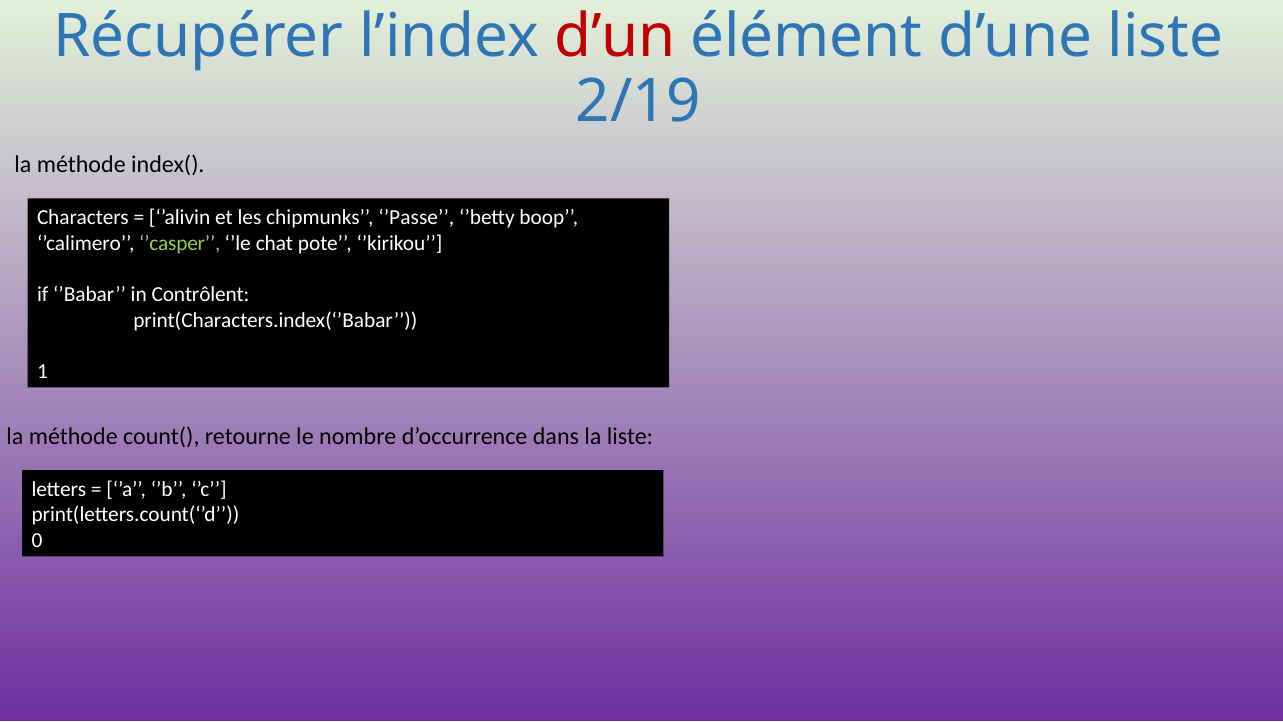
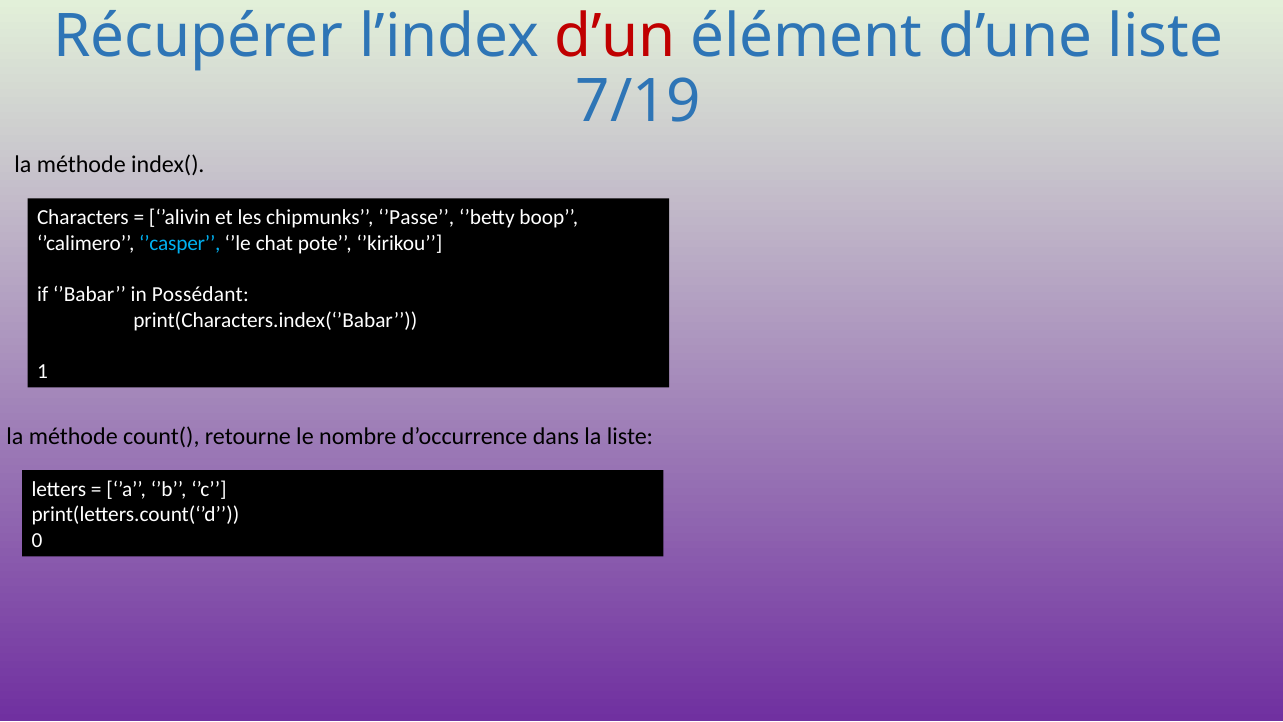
2/19: 2/19 -> 7/19
’casper colour: light green -> light blue
Contrôlent: Contrôlent -> Possédant
